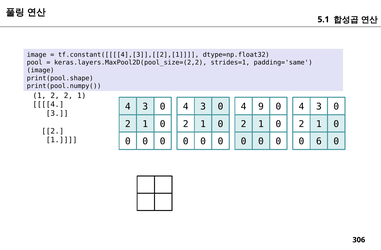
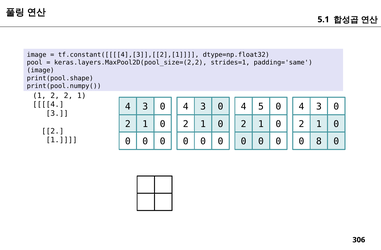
9: 9 -> 5
6: 6 -> 8
